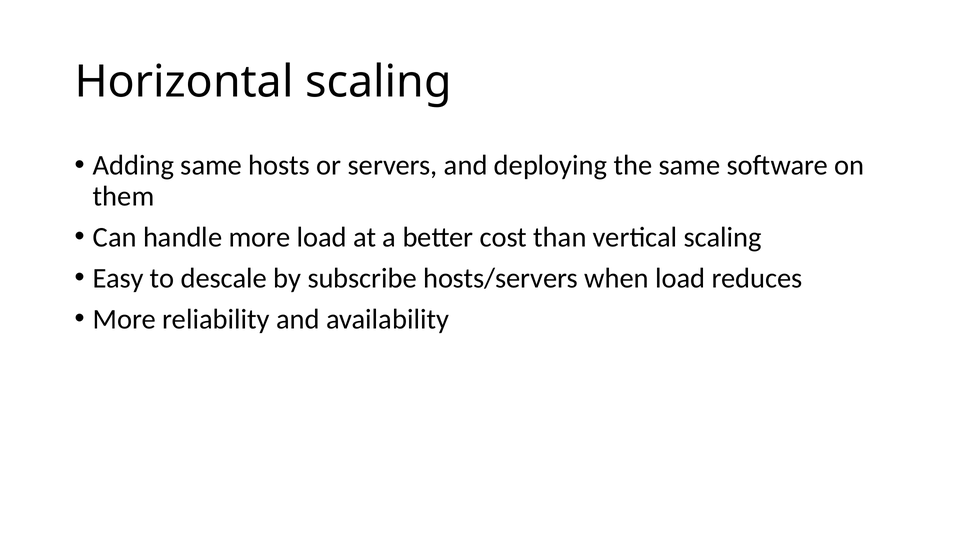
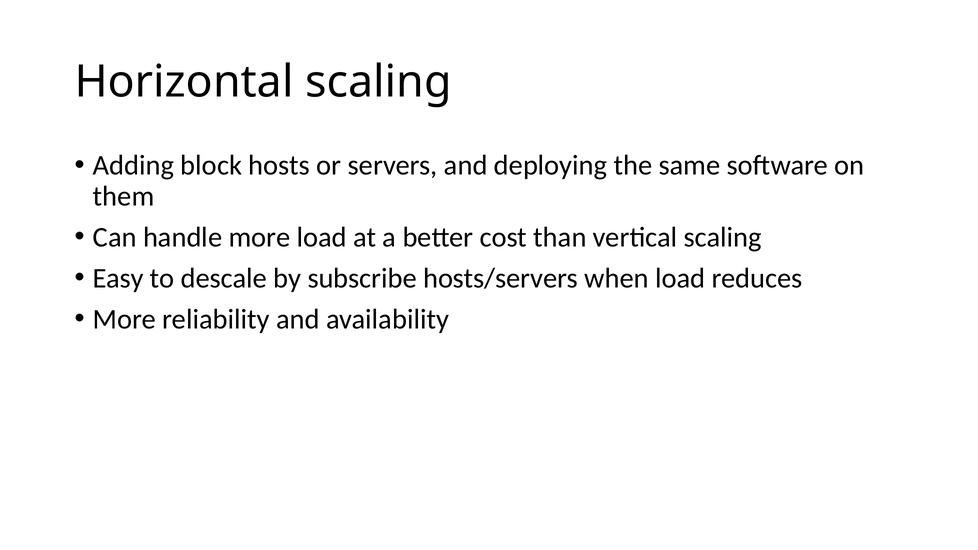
Adding same: same -> block
